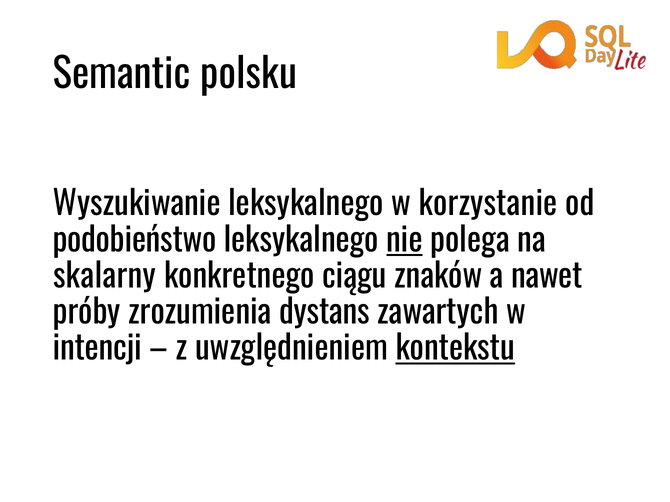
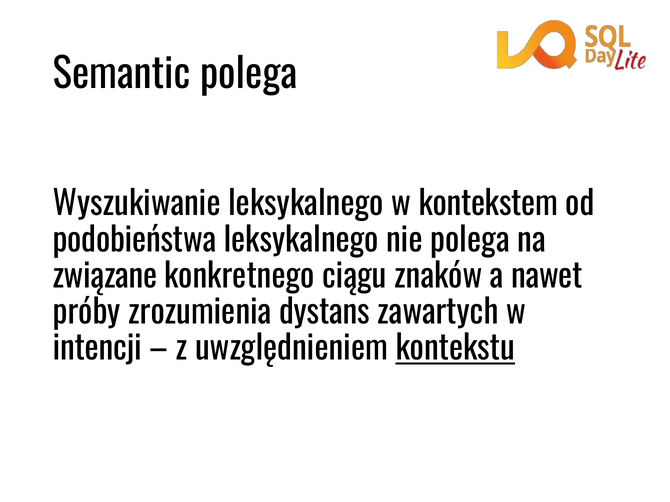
Semantic polsku: polsku -> polega
korzystanie: korzystanie -> kontekstem
podobieństwo: podobieństwo -> podobieństwa
nie underline: present -> none
skalarny: skalarny -> związane
